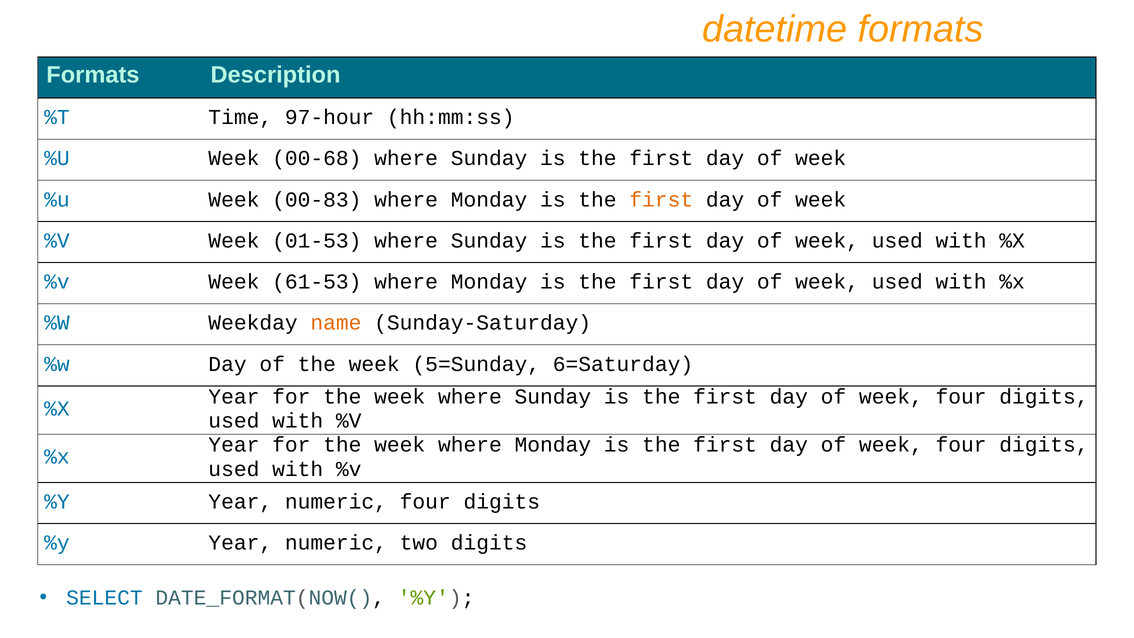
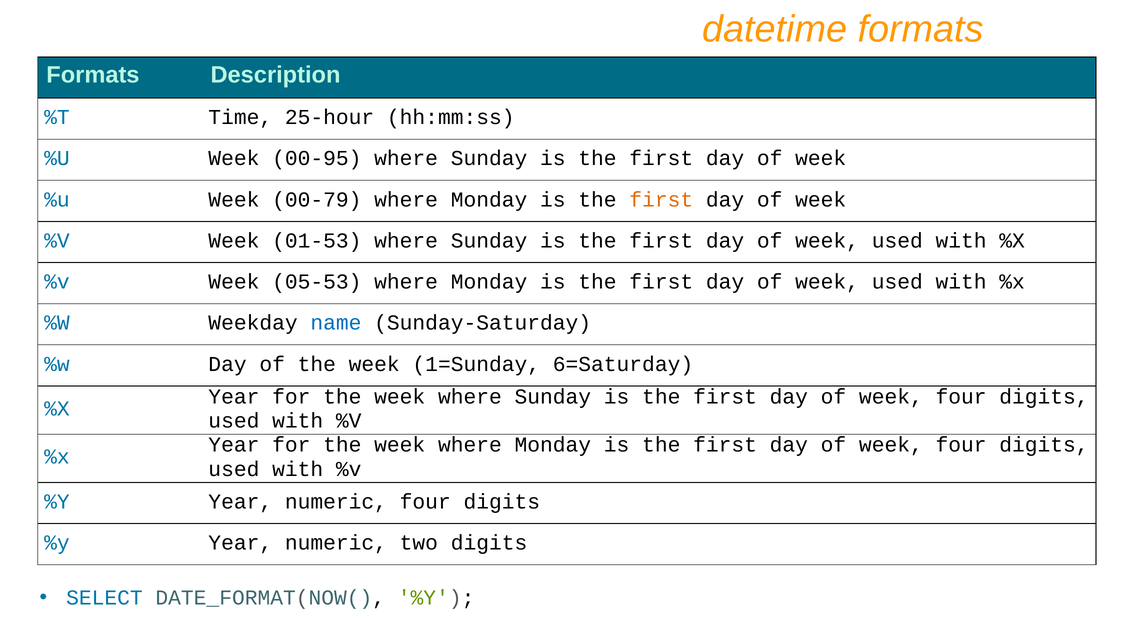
97-hour: 97-hour -> 25-hour
00-68: 00-68 -> 00-95
00-83: 00-83 -> 00-79
61-53: 61-53 -> 05-53
name colour: orange -> blue
5=Sunday: 5=Sunday -> 1=Sunday
